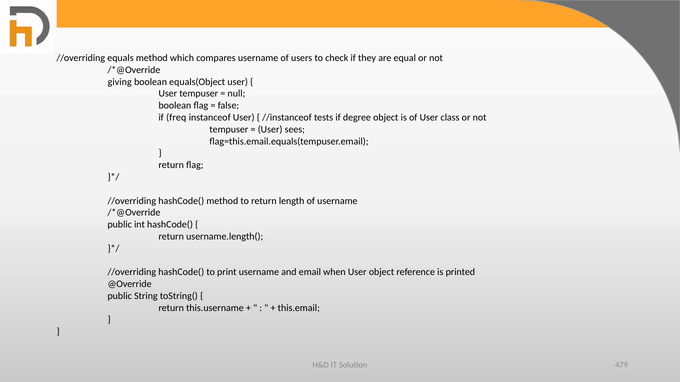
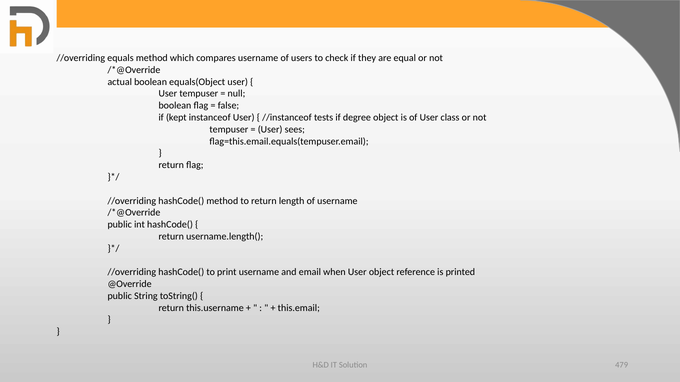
giving: giving -> actual
freq: freq -> kept
